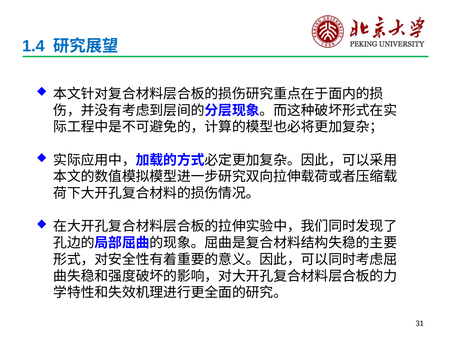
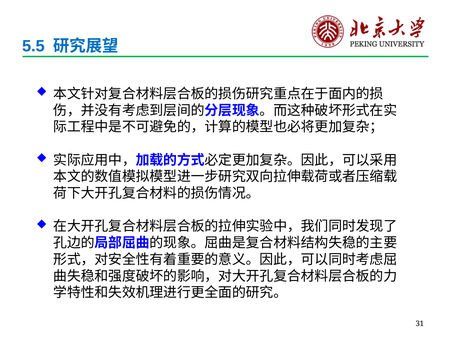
1.4: 1.4 -> 5.5
